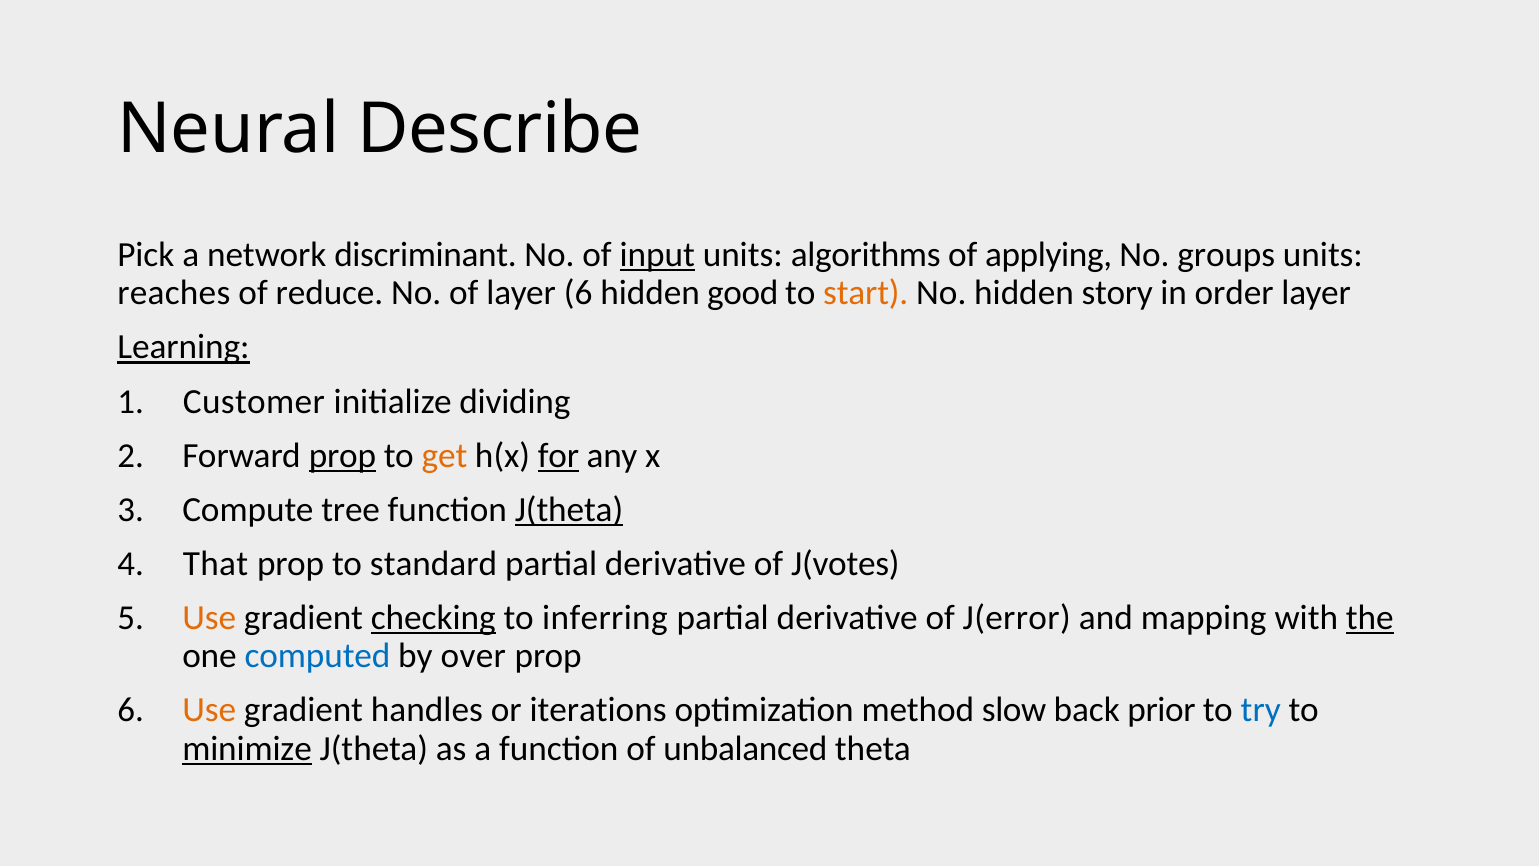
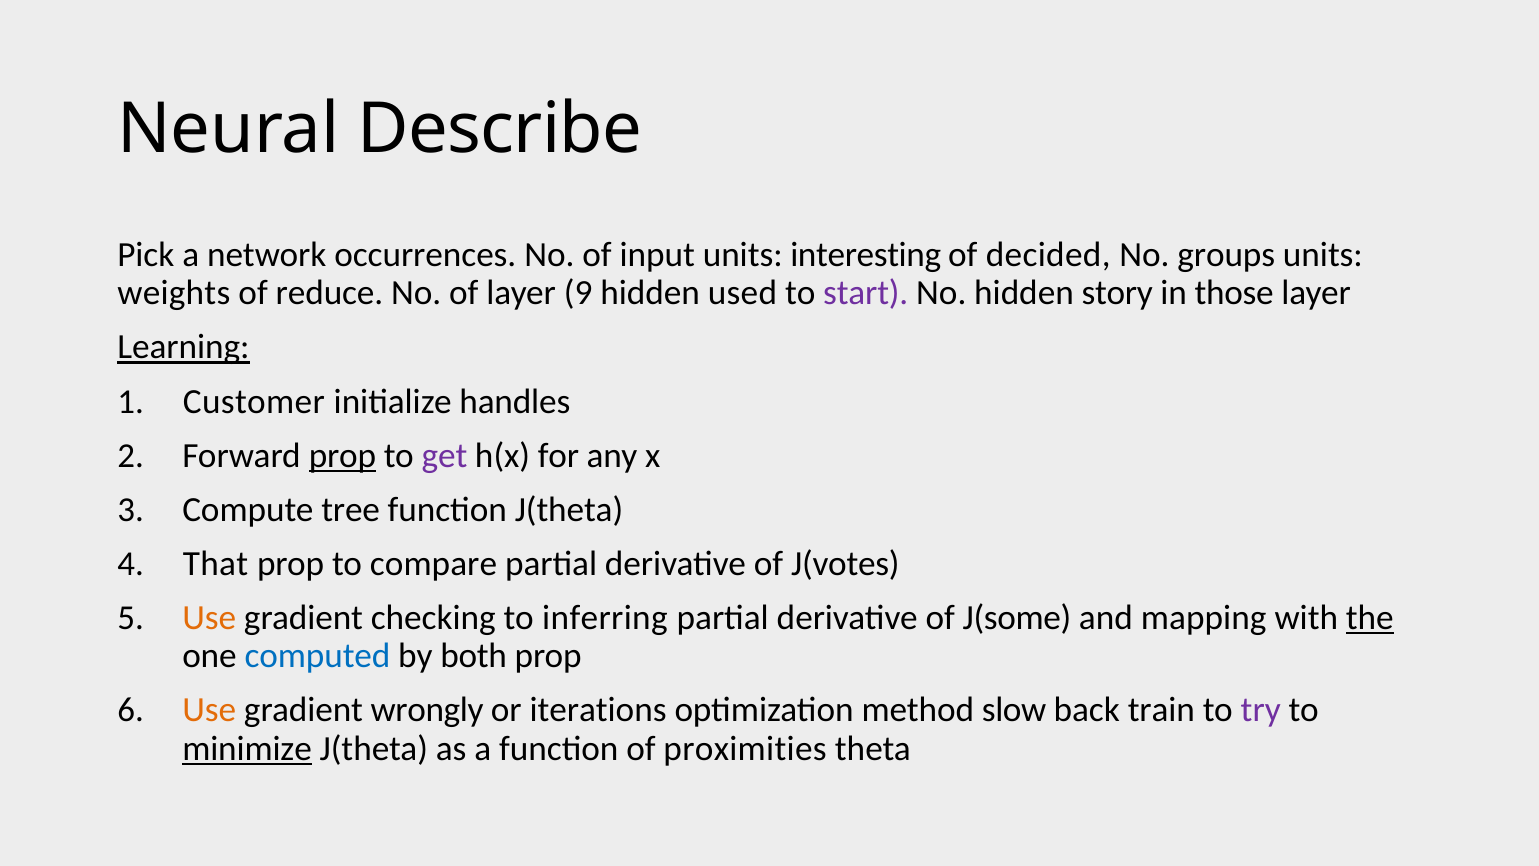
discriminant: discriminant -> occurrences
input underline: present -> none
algorithms: algorithms -> interesting
applying: applying -> decided
reaches: reaches -> weights
layer 6: 6 -> 9
good: good -> used
start colour: orange -> purple
order: order -> those
dividing: dividing -> handles
get colour: orange -> purple
for underline: present -> none
J(theta at (569, 510) underline: present -> none
standard: standard -> compare
checking underline: present -> none
J(error: J(error -> J(some
over: over -> both
handles: handles -> wrongly
prior: prior -> train
try colour: blue -> purple
unbalanced: unbalanced -> proximities
